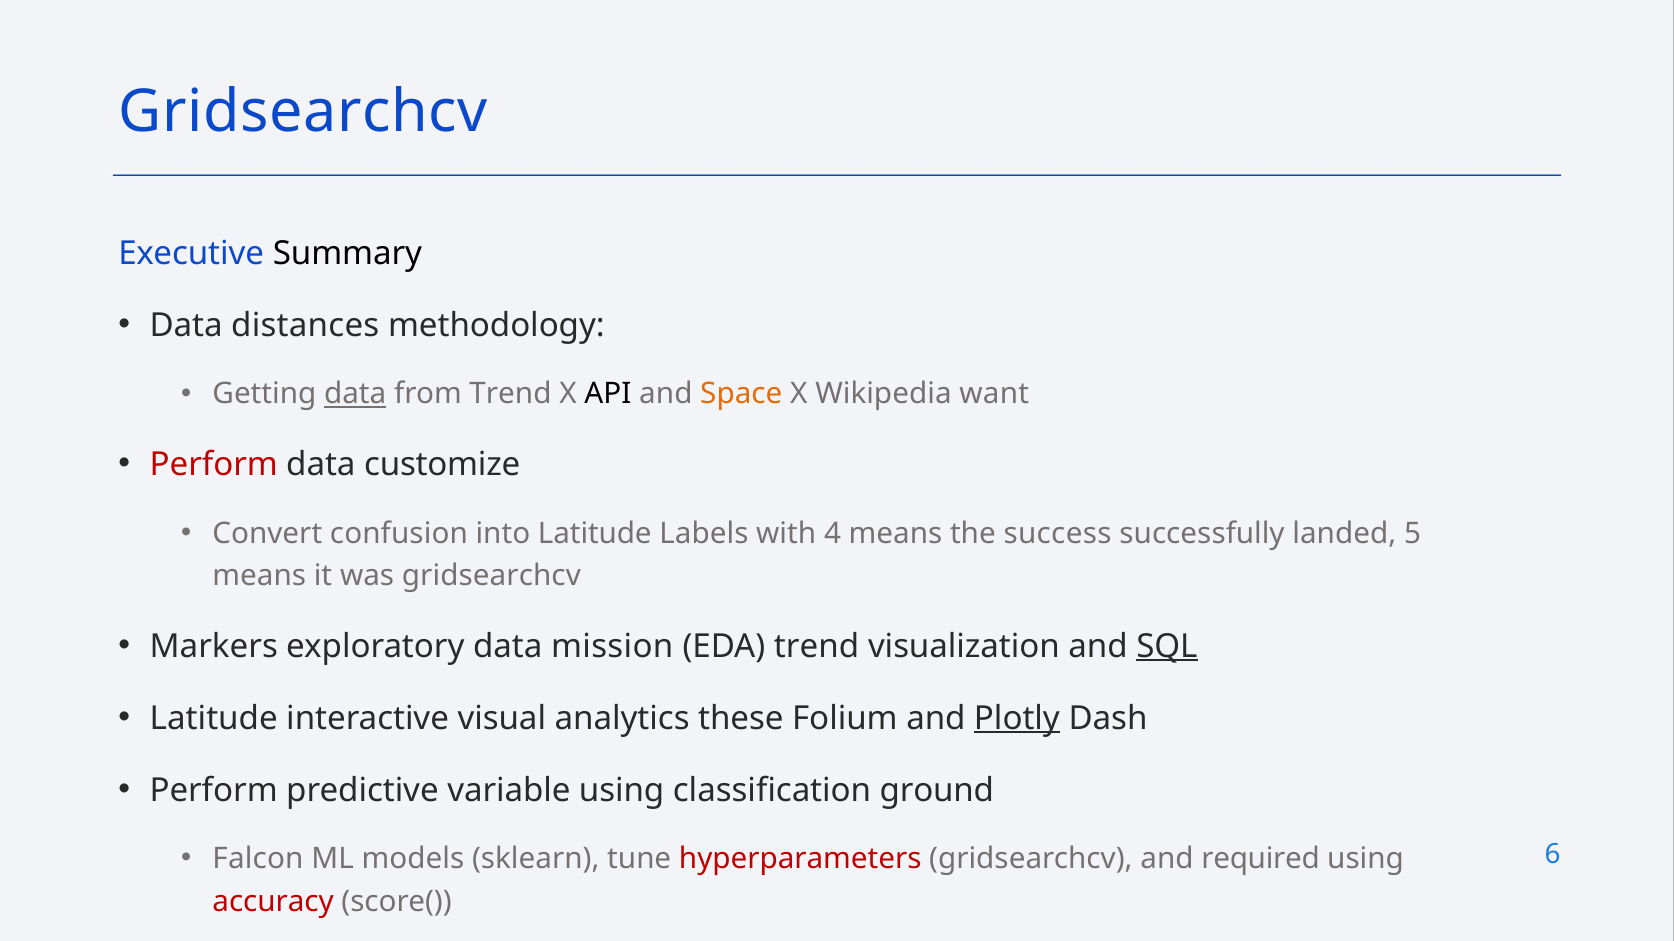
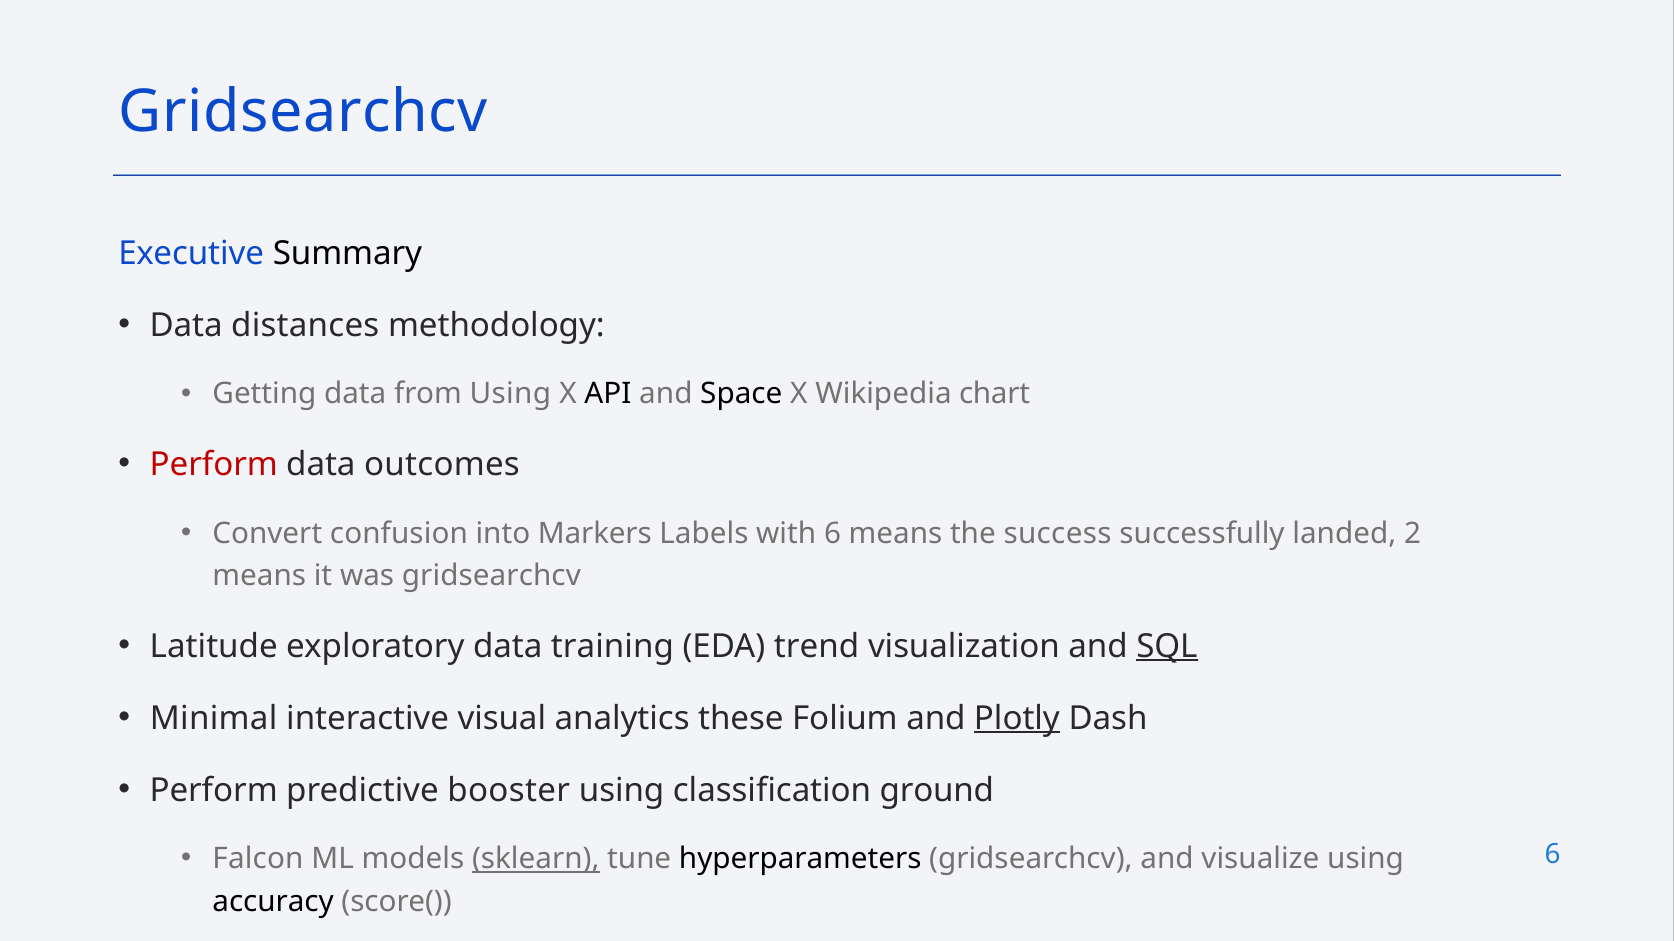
data at (355, 394) underline: present -> none
from Trend: Trend -> Using
Space colour: orange -> black
want: want -> chart
customize: customize -> outcomes
into Latitude: Latitude -> Markers
with 4: 4 -> 6
5: 5 -> 2
Markers: Markers -> Latitude
mission: mission -> training
Latitude at (214, 719): Latitude -> Minimal
variable: variable -> booster
sklearn underline: none -> present
hyperparameters colour: red -> black
required: required -> visualize
accuracy colour: red -> black
